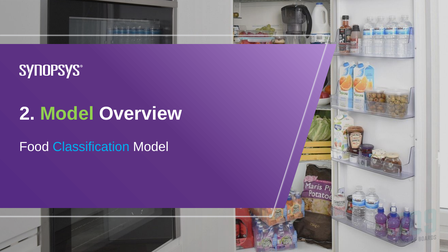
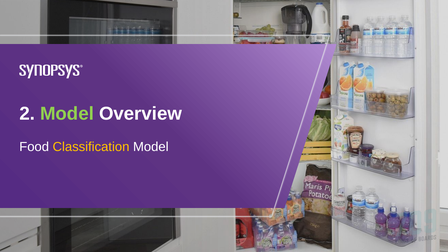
Classification colour: light blue -> yellow
